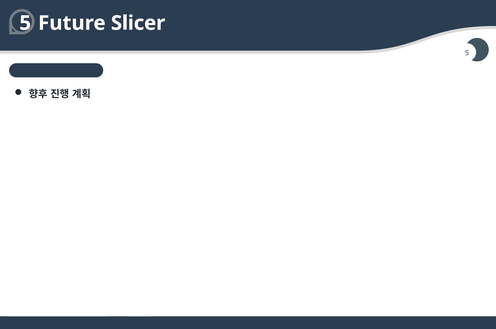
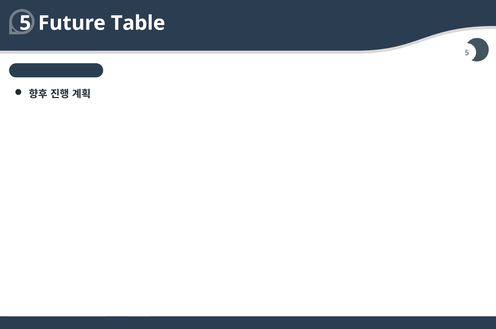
Slicer: Slicer -> Table
